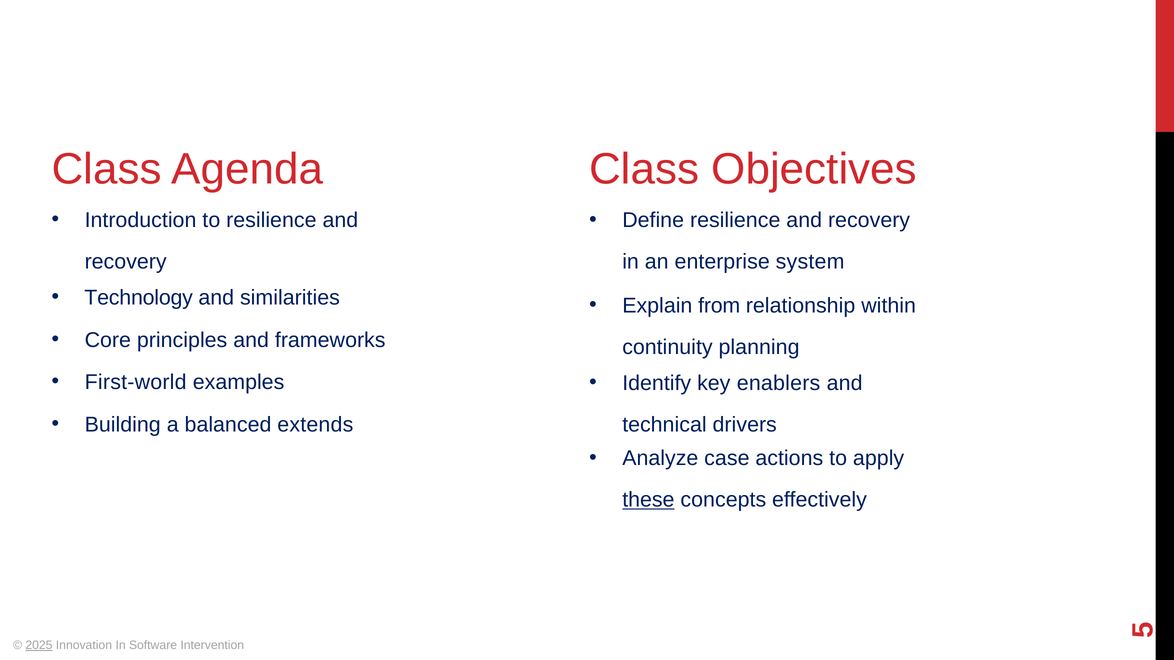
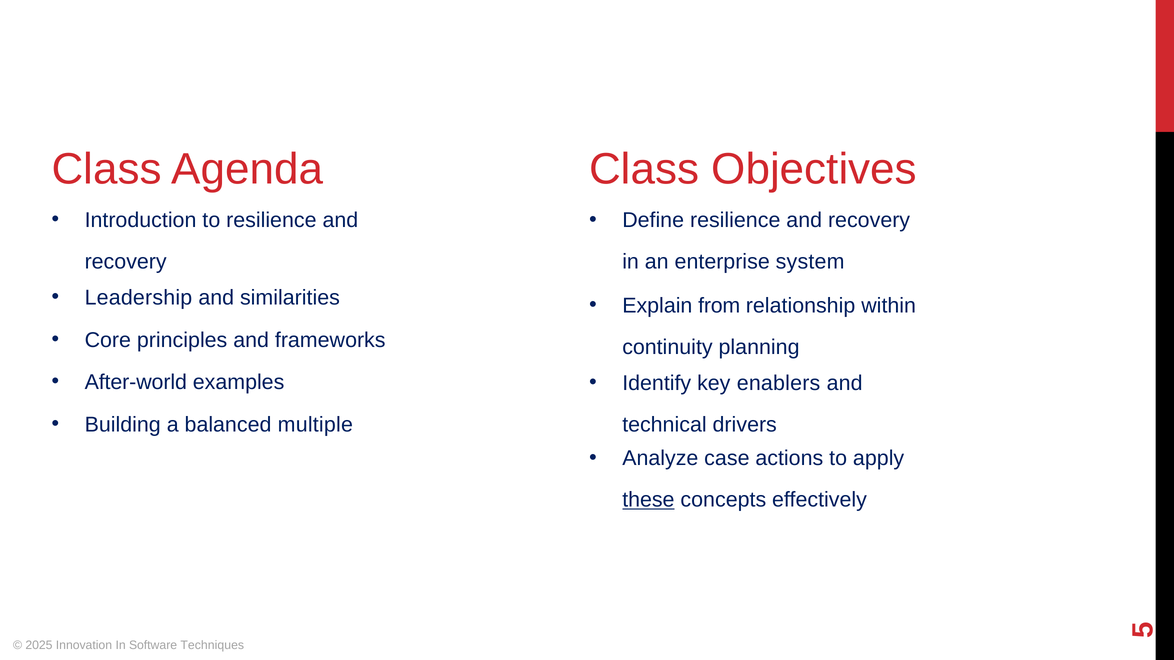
Technology: Technology -> Leadership
First-world: First-world -> After-world
extends: extends -> multiple
2025 underline: present -> none
Intervention: Intervention -> Techniques
